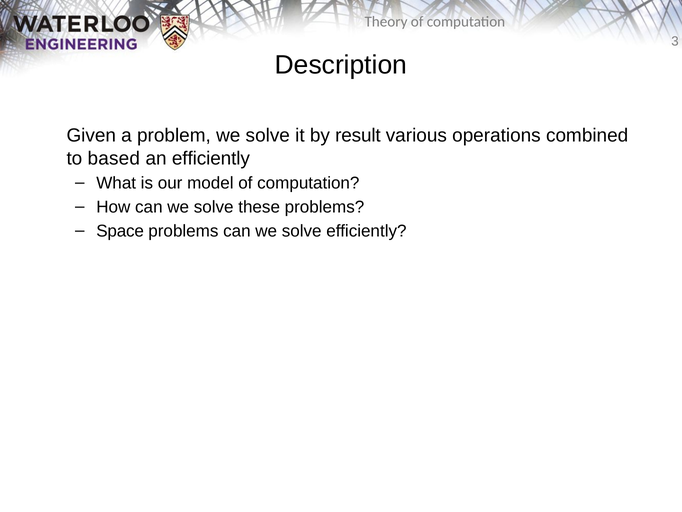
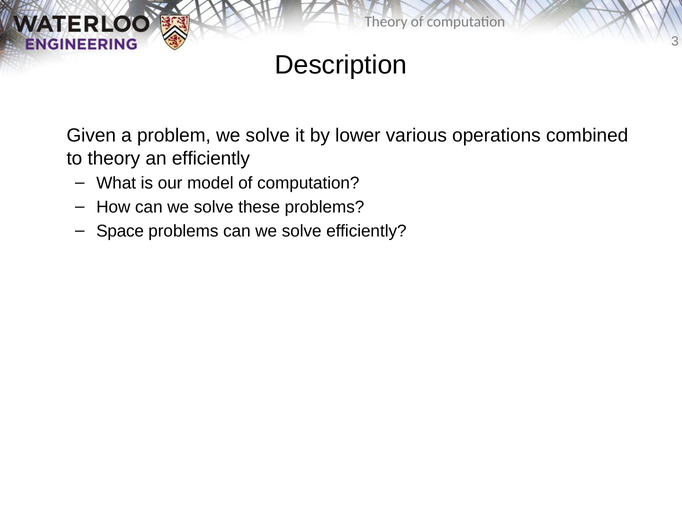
result: result -> lower
to based: based -> theory
